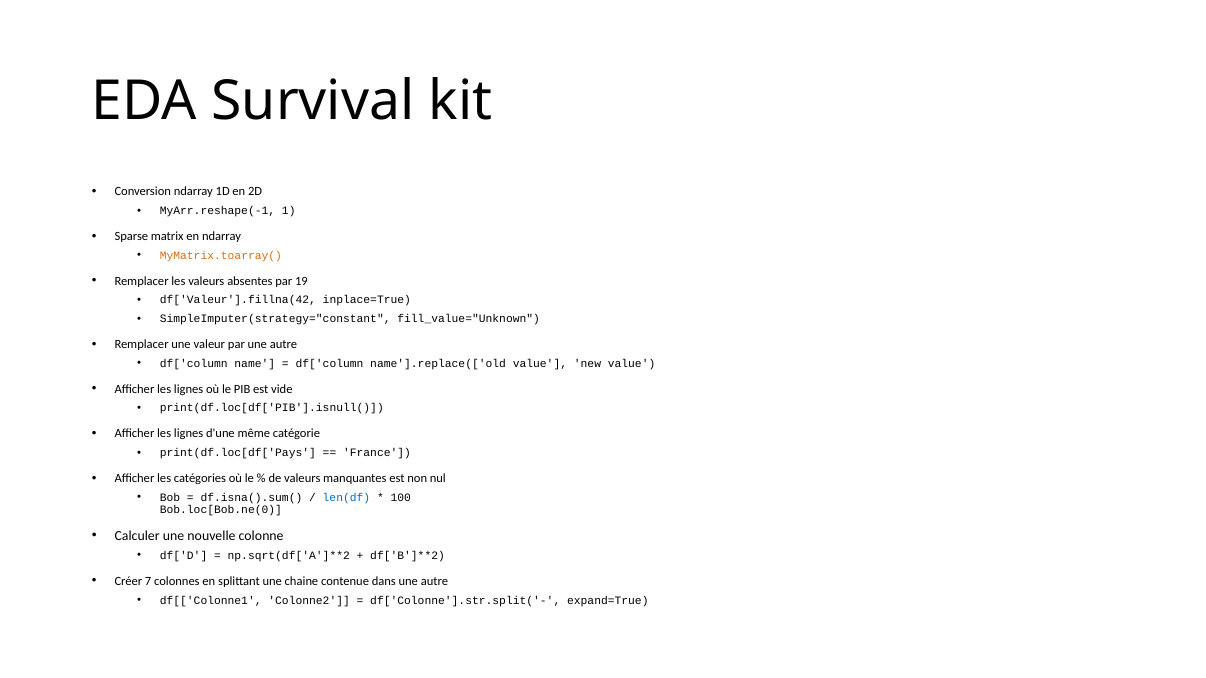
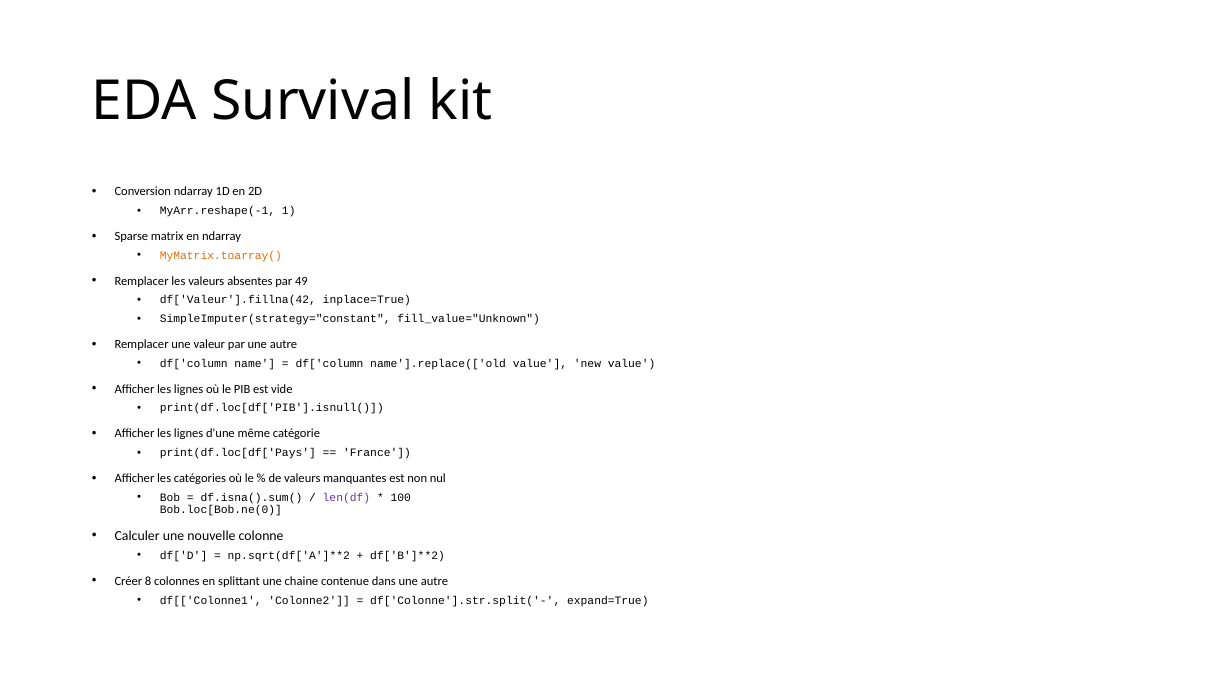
19: 19 -> 49
len(df colour: blue -> purple
7: 7 -> 8
